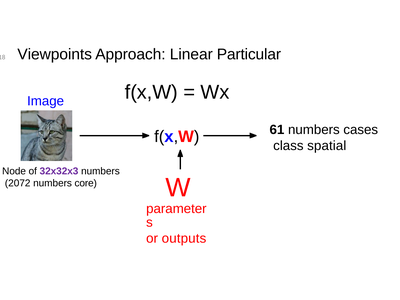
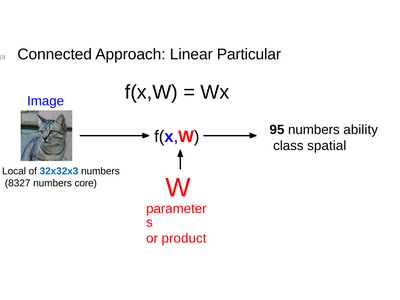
Viewpoints: Viewpoints -> Connected
61: 61 -> 95
cases: cases -> ability
Node: Node -> Local
32x32x3 colour: purple -> blue
2072: 2072 -> 8327
outputs: outputs -> product
